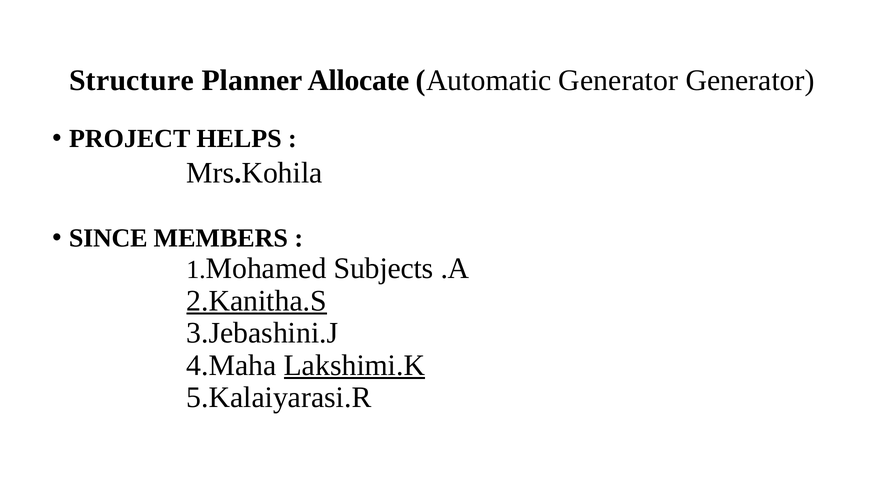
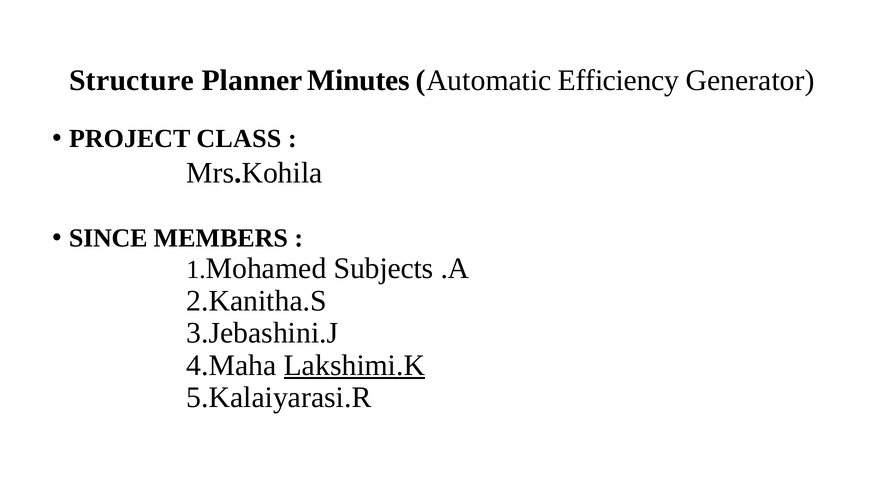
Allocate: Allocate -> Minutes
Automatic Generator: Generator -> Efficiency
HELPS: HELPS -> CLASS
2.Kanitha.S underline: present -> none
